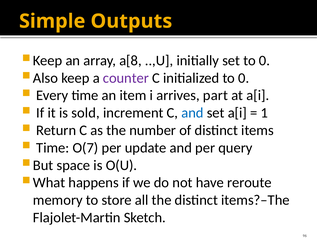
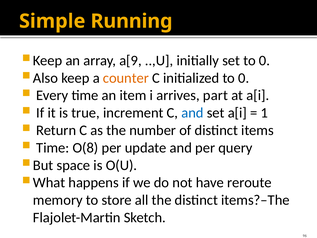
Outputs: Outputs -> Running
a[8: a[8 -> a[9
counter colour: purple -> orange
sold: sold -> true
O(7: O(7 -> O(8
